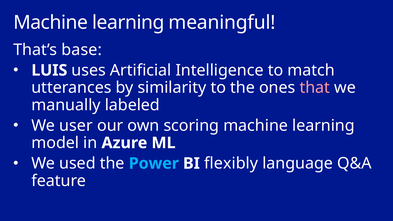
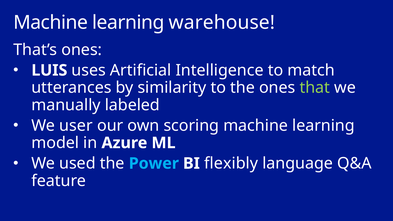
meaningful: meaningful -> warehouse
That’s base: base -> ones
that colour: pink -> light green
